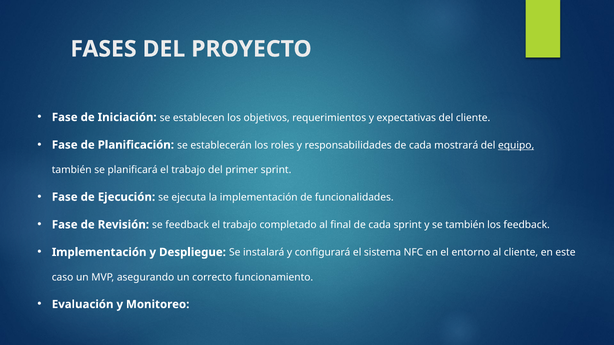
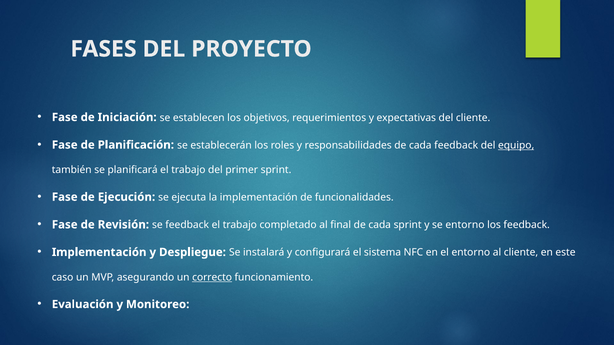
cada mostrará: mostrará -> feedback
se también: también -> entorno
correcto underline: none -> present
